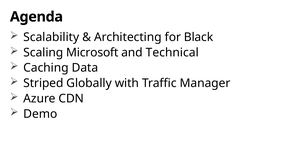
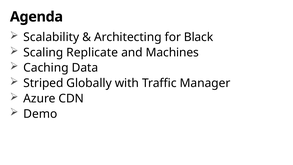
Microsoft: Microsoft -> Replicate
Technical: Technical -> Machines
